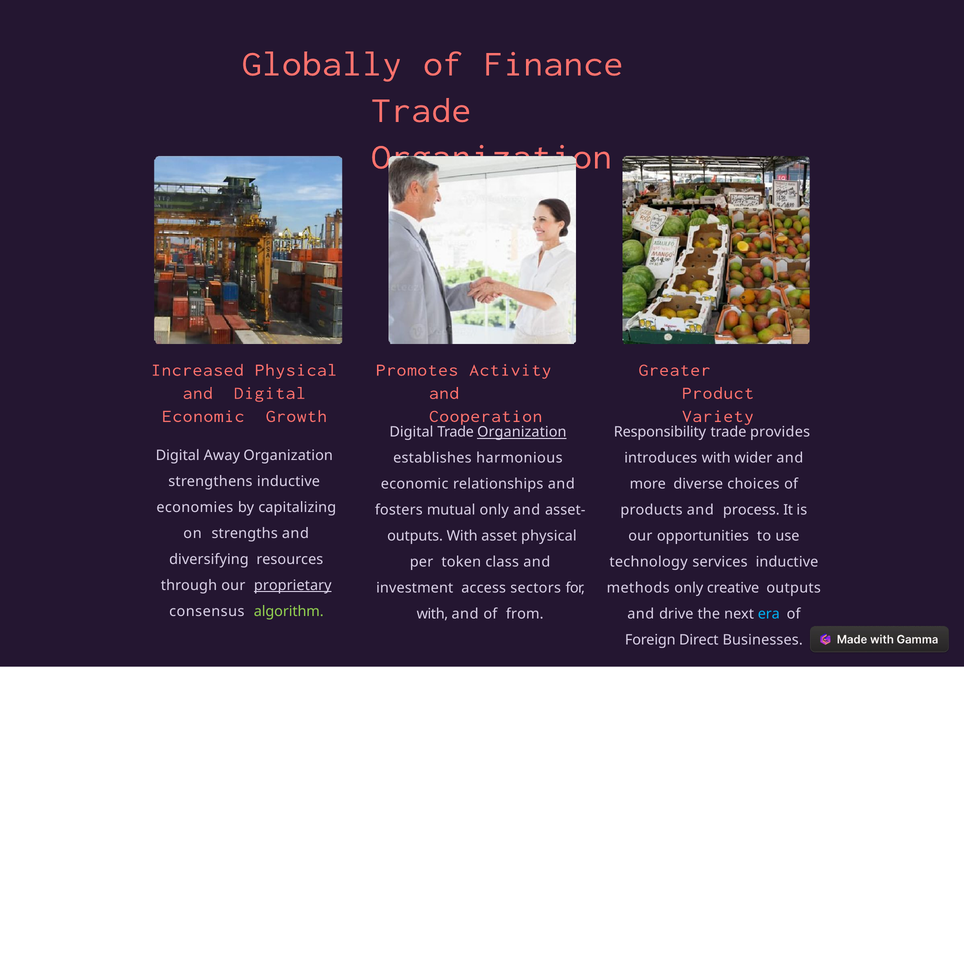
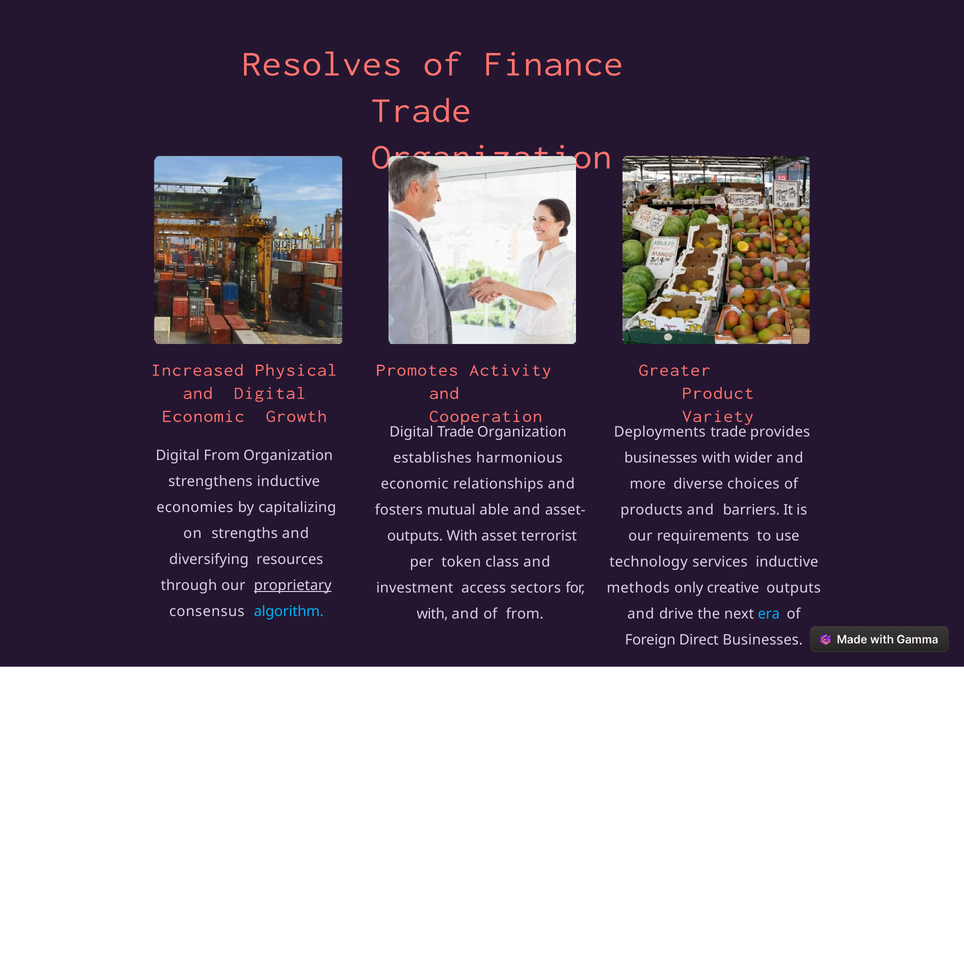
Globally: Globally -> Resolves
Organization at (522, 432) underline: present -> none
Responsibility: Responsibility -> Deployments
Digital Away: Away -> From
introduces at (661, 458): introduces -> businesses
mutual only: only -> able
process: process -> barriers
asset physical: physical -> terrorist
opportunities: opportunities -> requirements
algorithm colour: light green -> light blue
